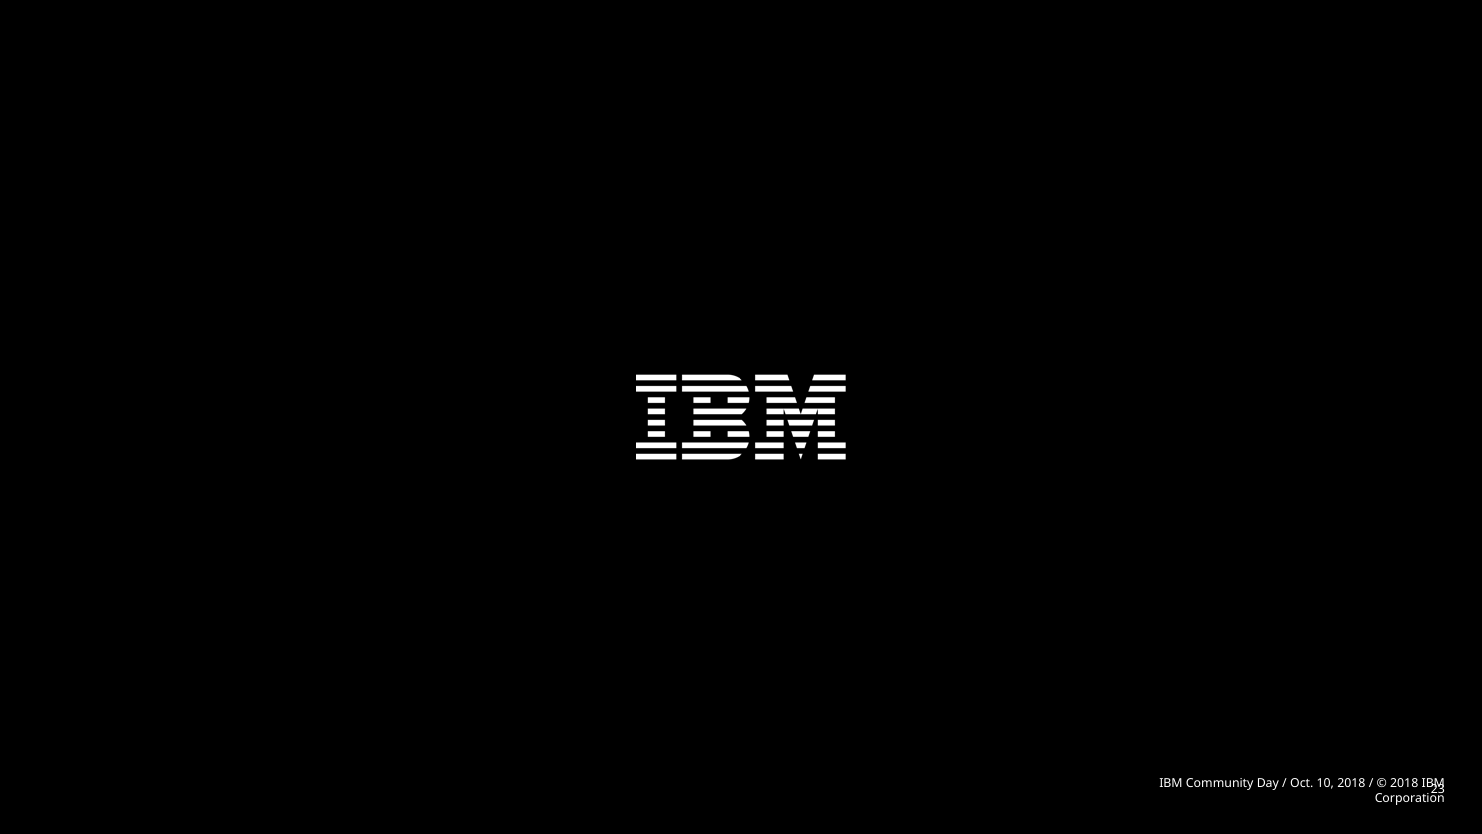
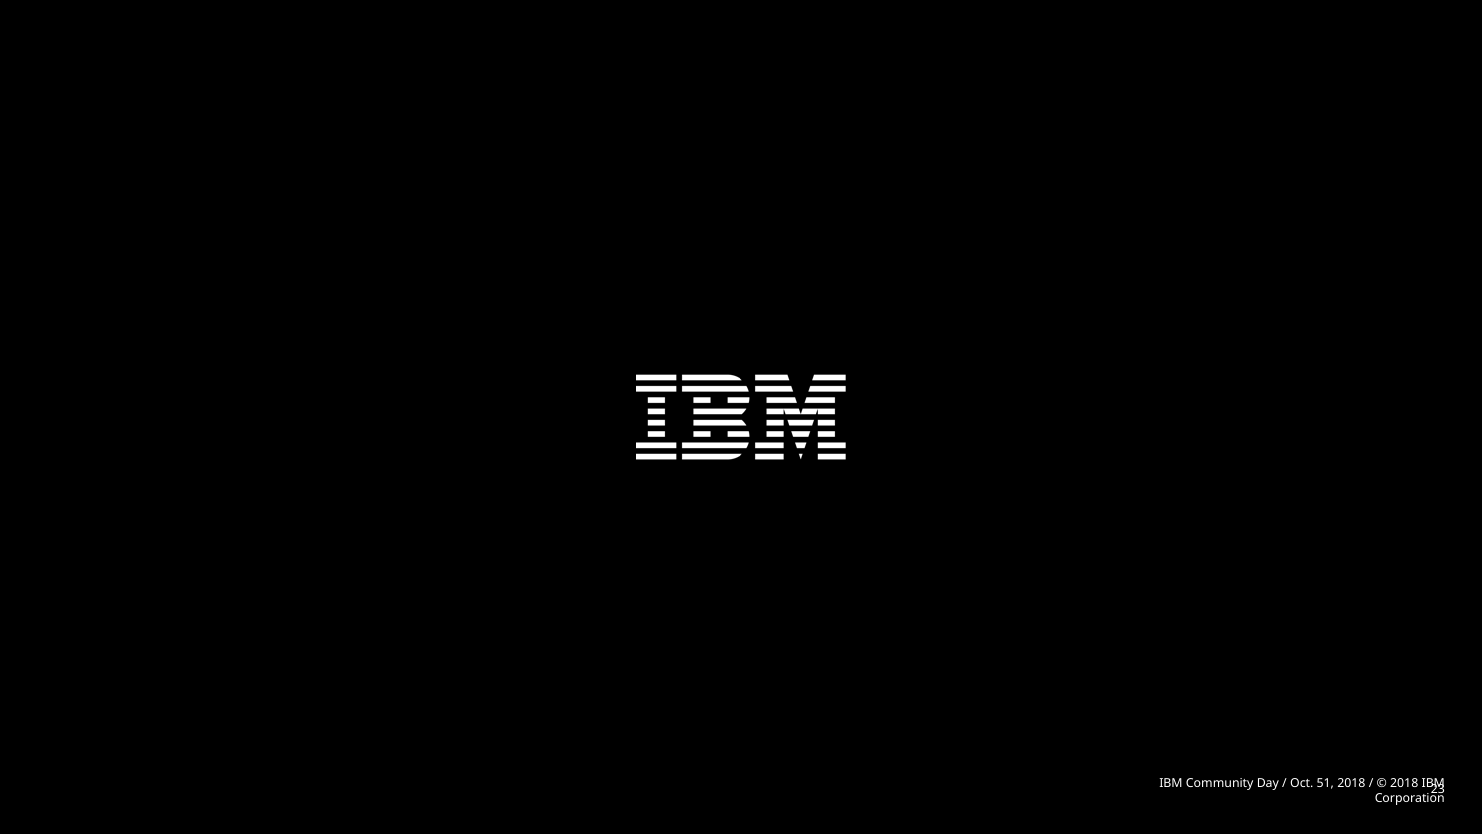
10: 10 -> 51
